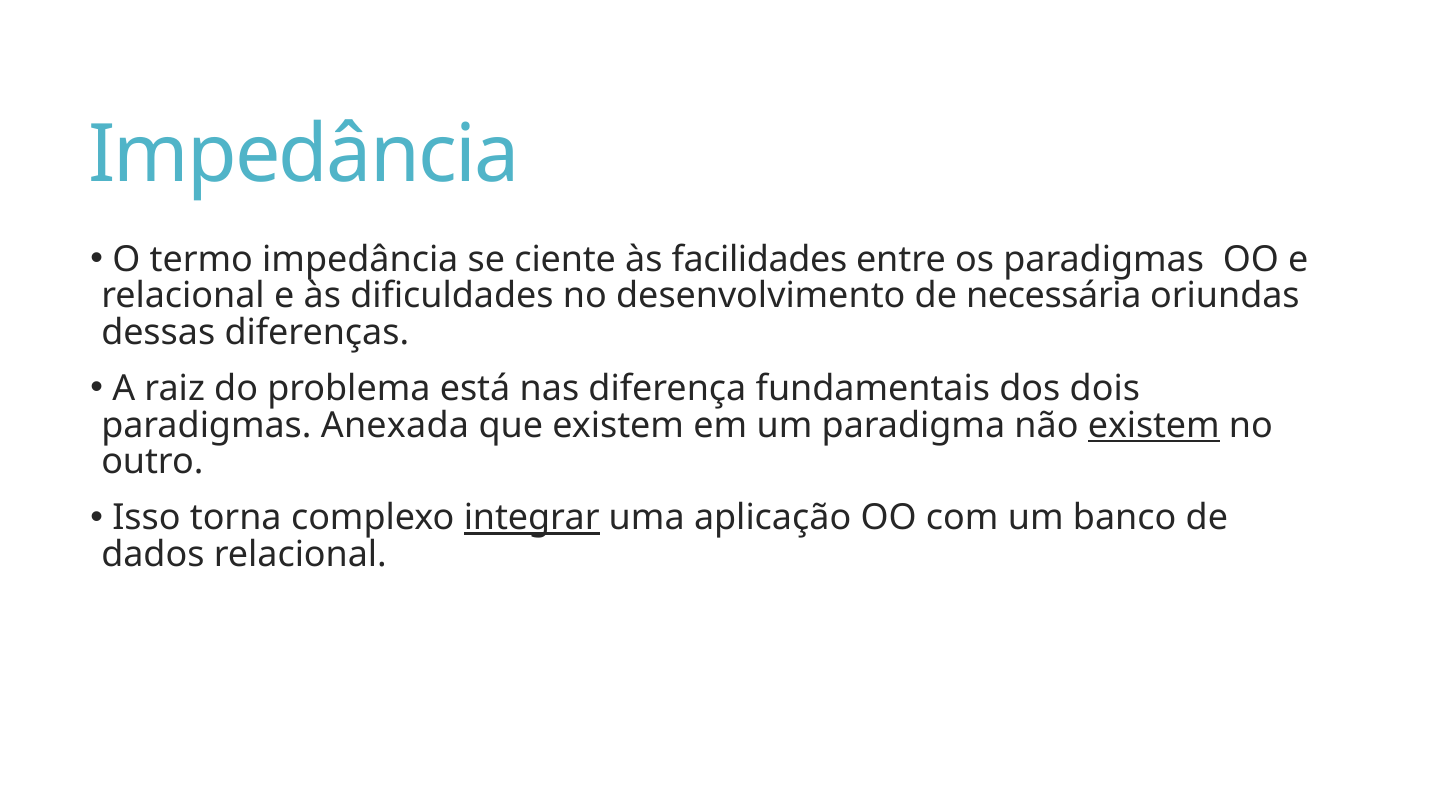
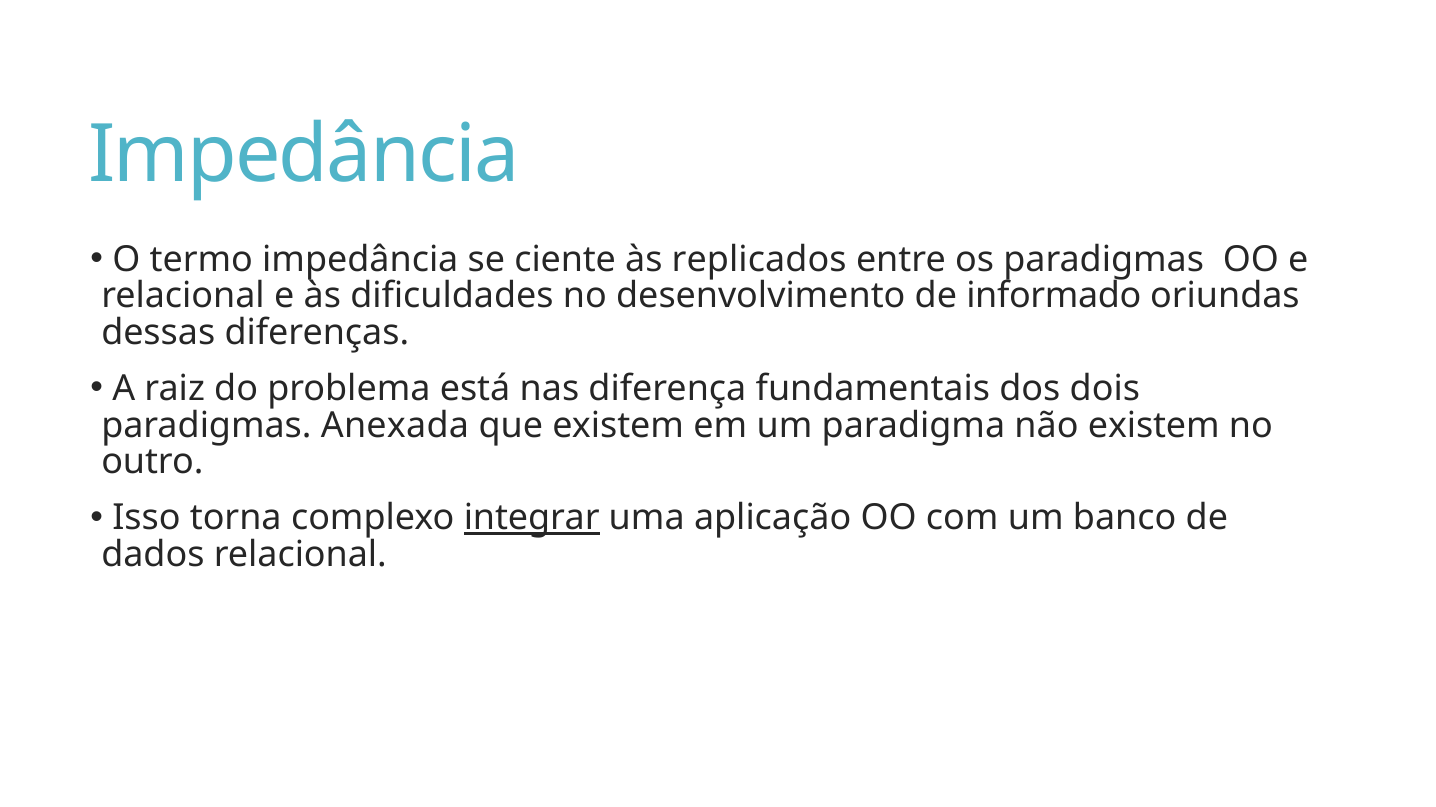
facilidades: facilidades -> replicados
necessária: necessária -> informado
existem at (1154, 426) underline: present -> none
